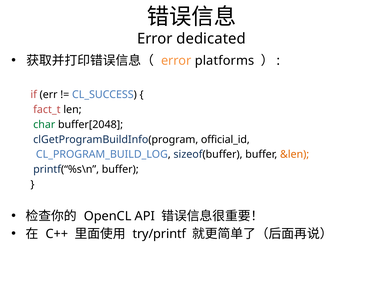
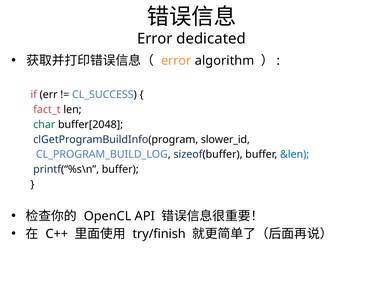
platforms: platforms -> algorithm
official_id: official_id -> slower_id
&len colour: orange -> blue
try/printf: try/printf -> try/finish
